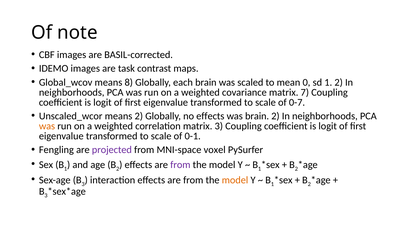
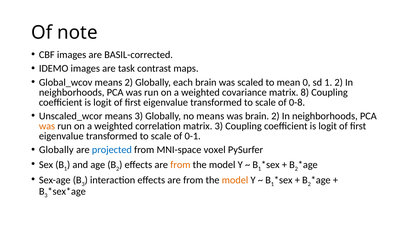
means 8: 8 -> 2
7: 7 -> 8
0-7: 0-7 -> 0-8
means 2: 2 -> 3
no effects: effects -> means
Fengling at (56, 150): Fengling -> Globally
projected colour: purple -> blue
from at (180, 165) colour: purple -> orange
